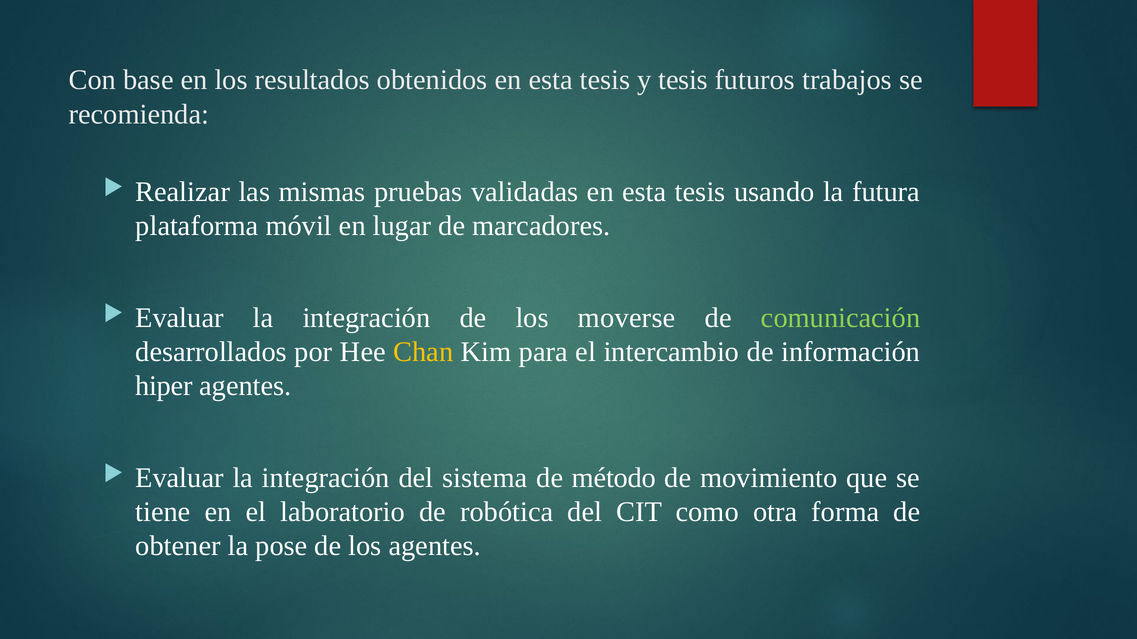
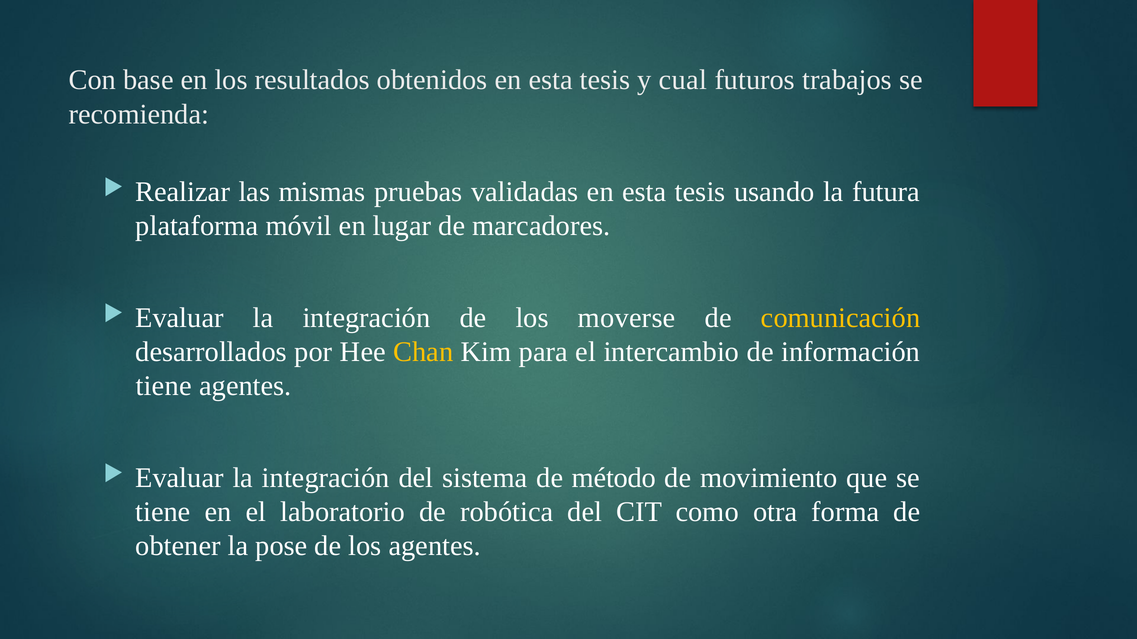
y tesis: tesis -> cual
comunicación colour: light green -> yellow
hiper at (164, 386): hiper -> tiene
